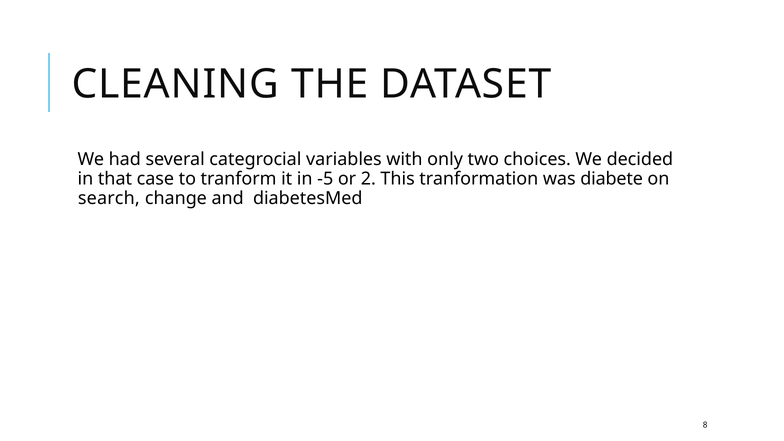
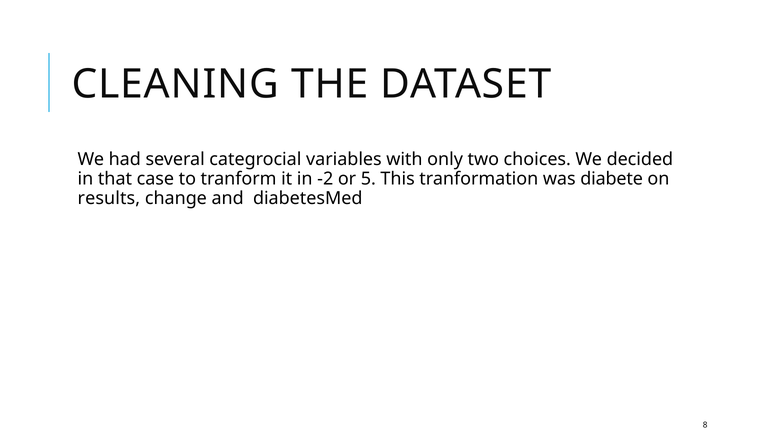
-5: -5 -> -2
2: 2 -> 5
search: search -> results
